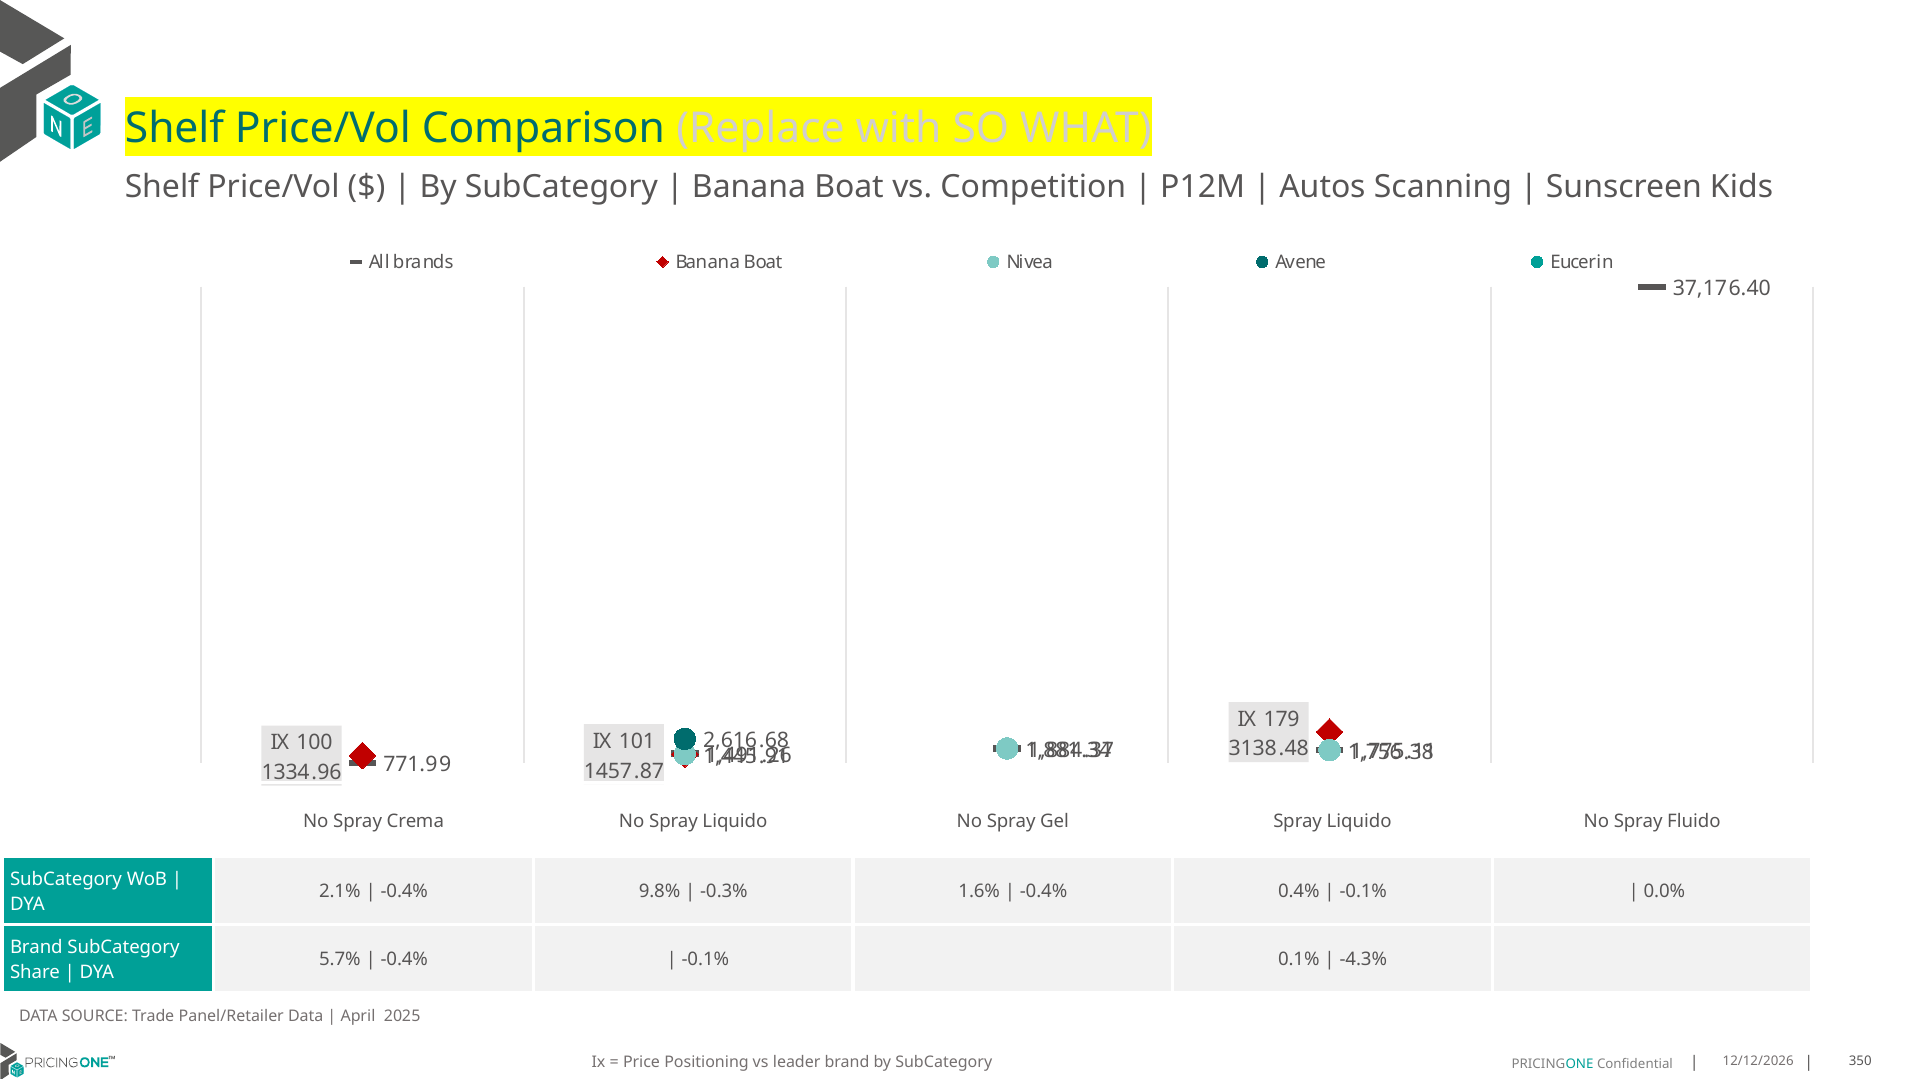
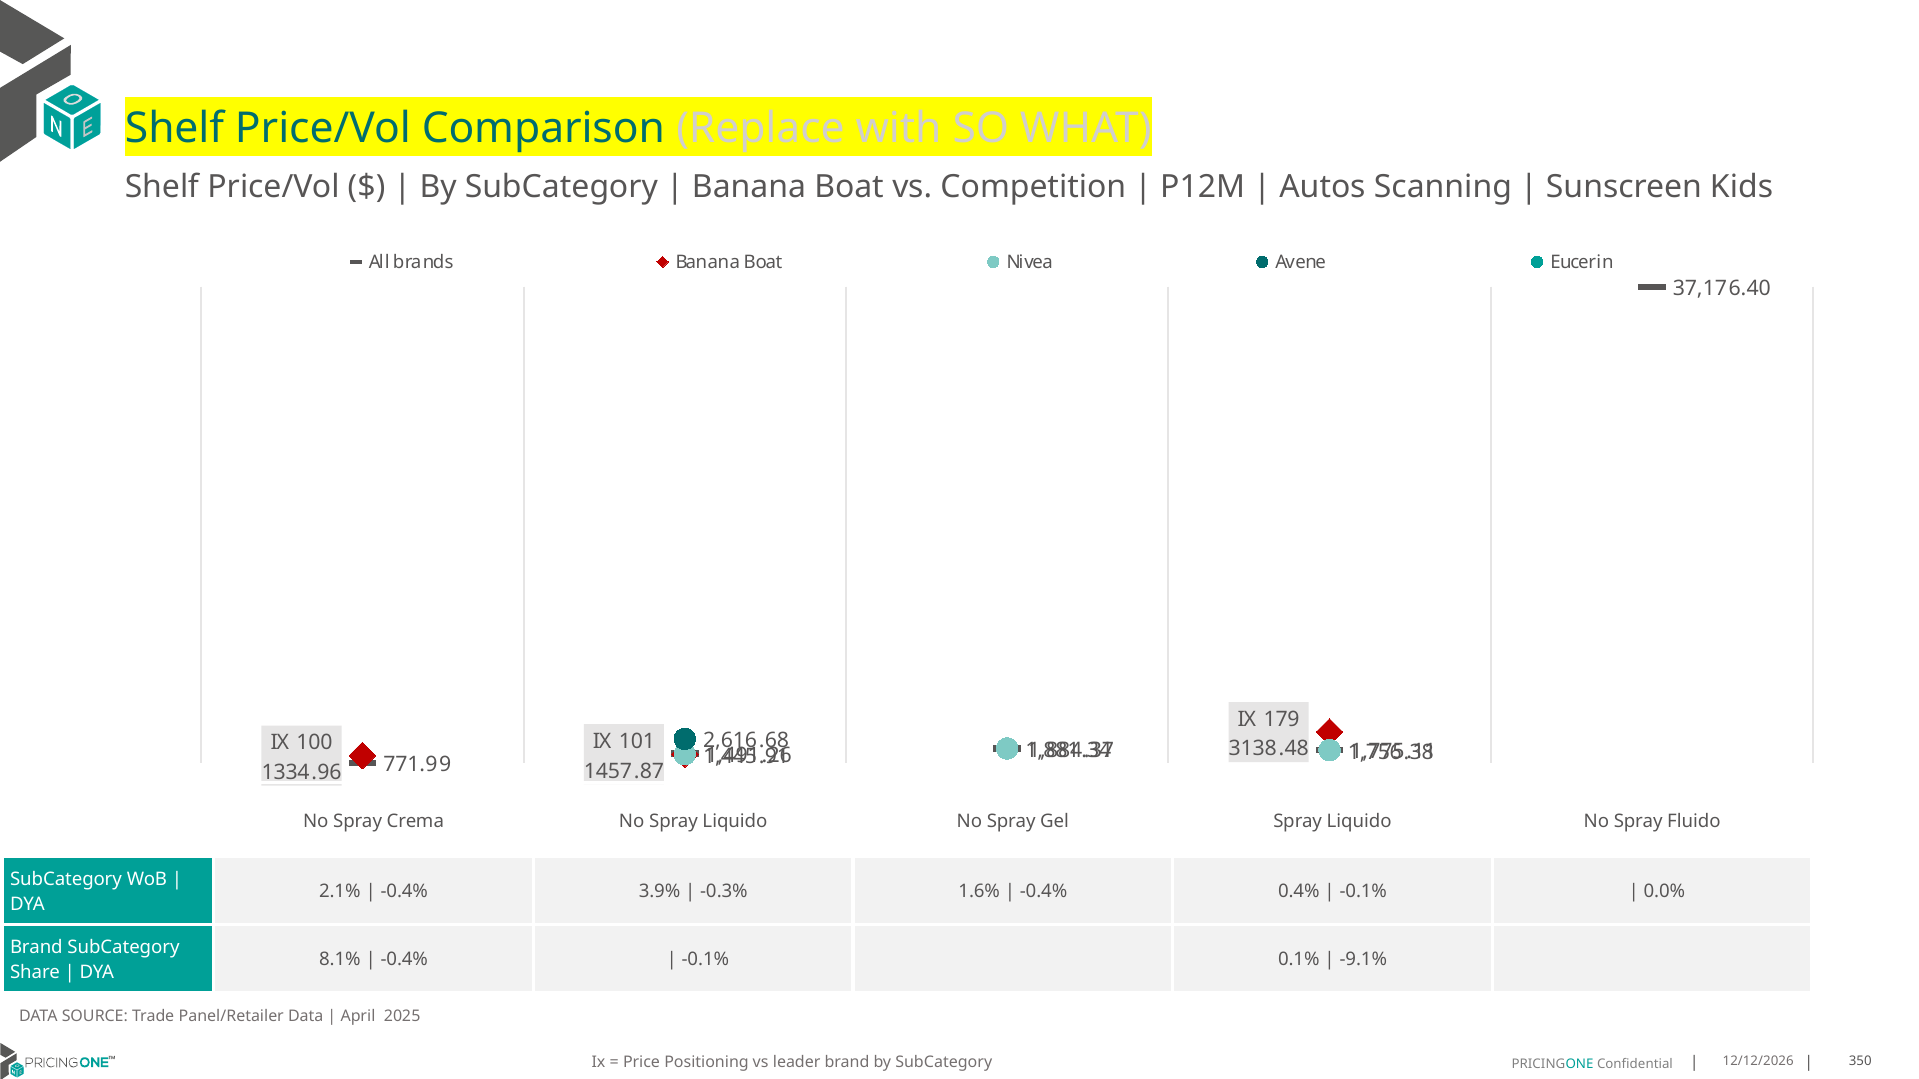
9.8%: 9.8% -> 3.9%
5.7%: 5.7% -> 8.1%
-4.3%: -4.3% -> -9.1%
